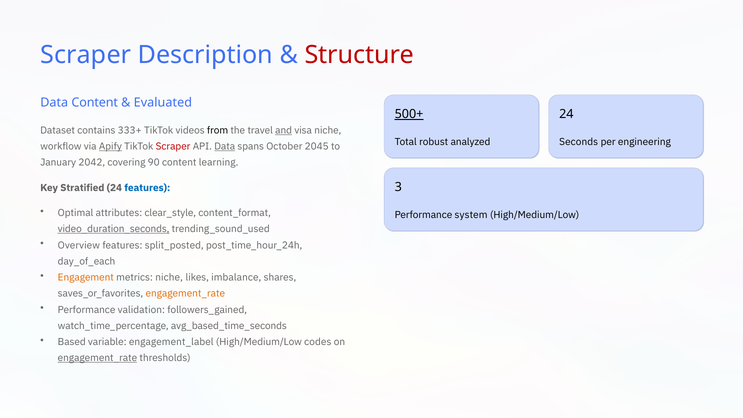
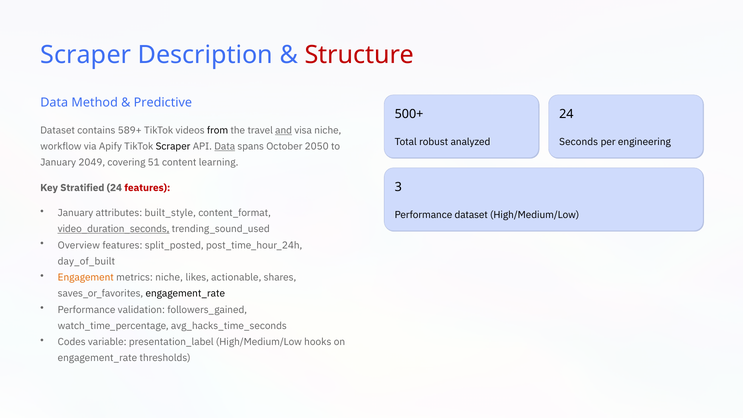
Data Content: Content -> Method
Evaluated: Evaluated -> Predictive
500+ underline: present -> none
333+: 333+ -> 589+
Apify underline: present -> none
Scraper at (173, 146) colour: red -> black
2045: 2045 -> 2050
2042: 2042 -> 2049
90: 90 -> 51
features at (147, 188) colour: blue -> red
Optimal at (76, 213): Optimal -> January
clear_style: clear_style -> built_style
Performance system: system -> dataset
day_of_each: day_of_each -> day_of_built
imbalance: imbalance -> actionable
engagement_rate at (185, 294) colour: orange -> black
avg_based_time_seconds: avg_based_time_seconds -> avg_hacks_time_seconds
Based: Based -> Codes
engagement_label: engagement_label -> presentation_label
codes: codes -> hooks
engagement_rate at (97, 358) underline: present -> none
